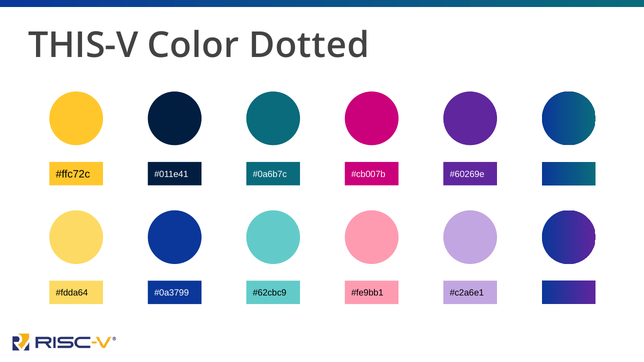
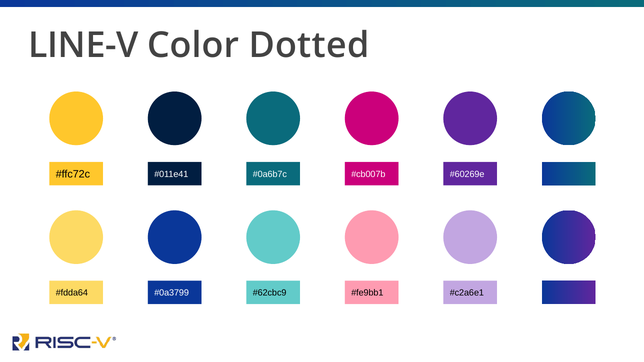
THIS-V: THIS-V -> LINE-V
